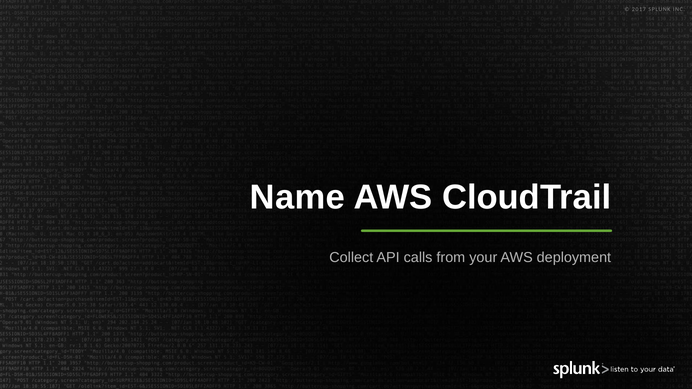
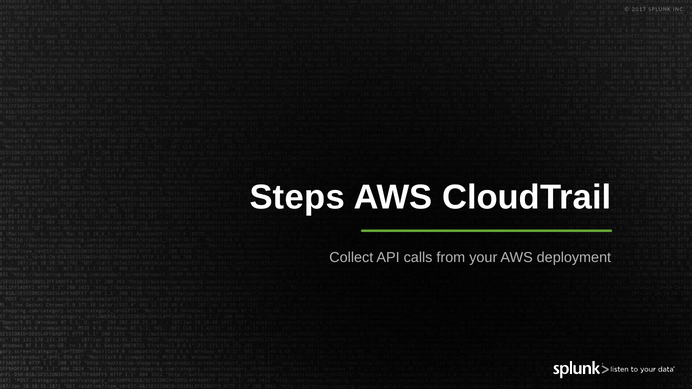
Name: Name -> Steps
